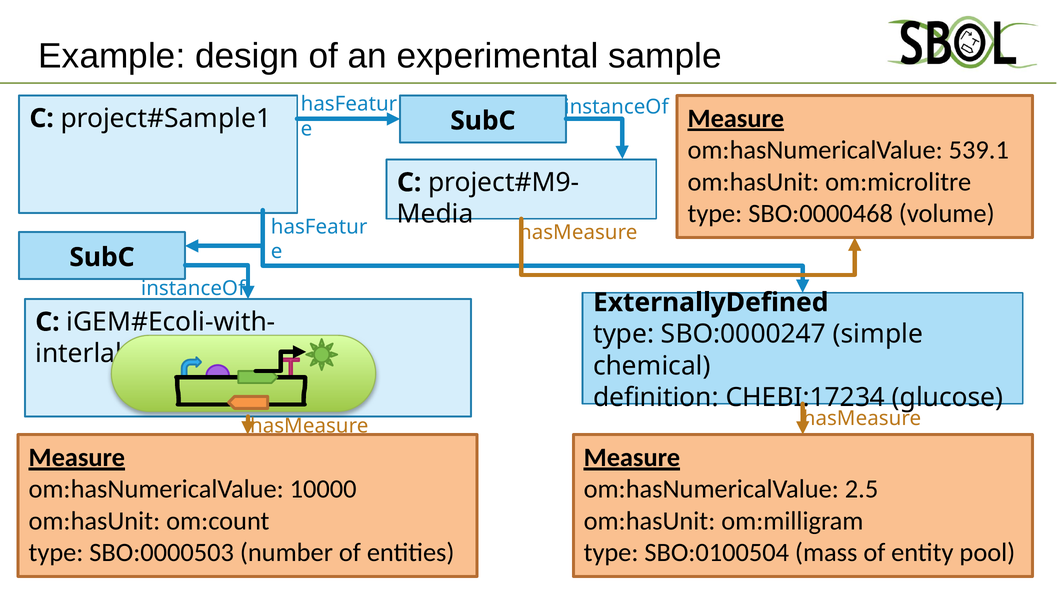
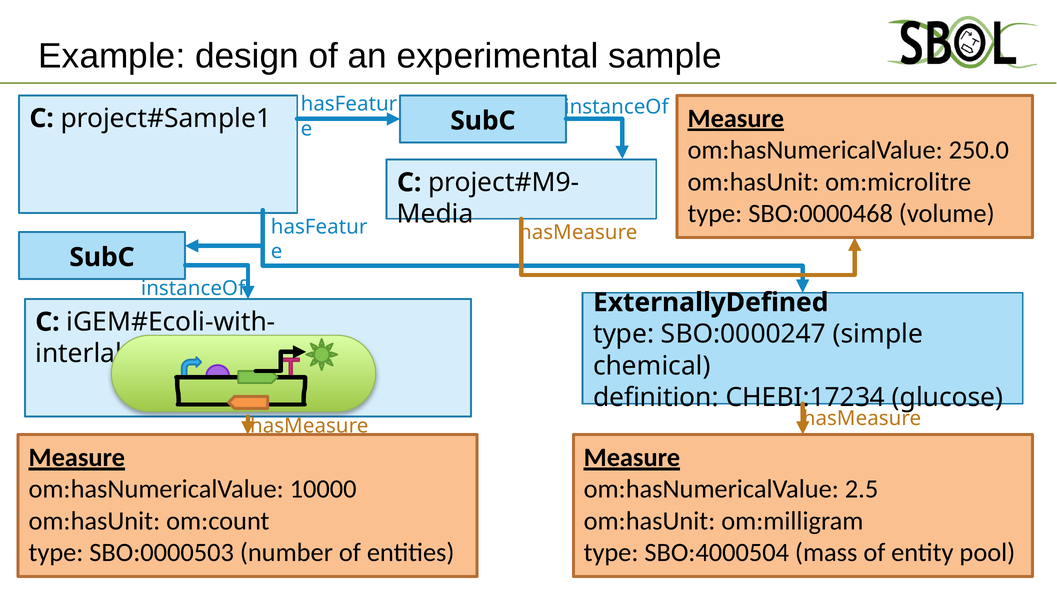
539.1: 539.1 -> 250.0
SBO:0100504: SBO:0100504 -> SBO:4000504
